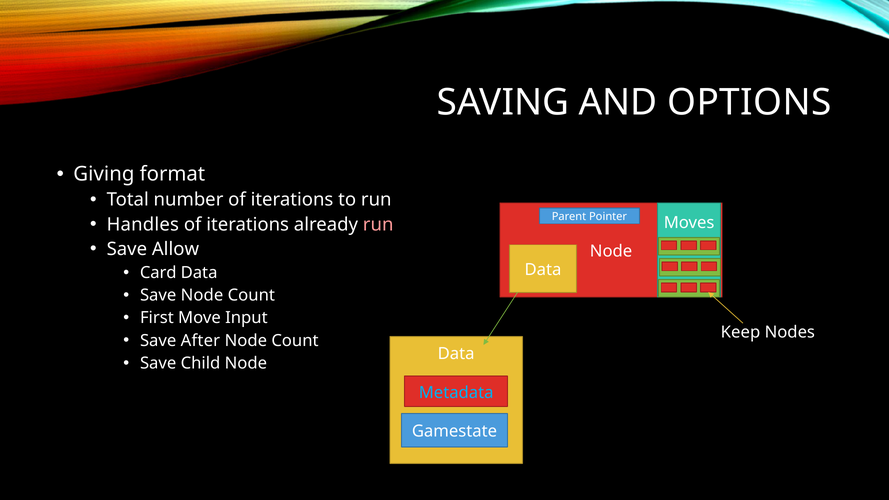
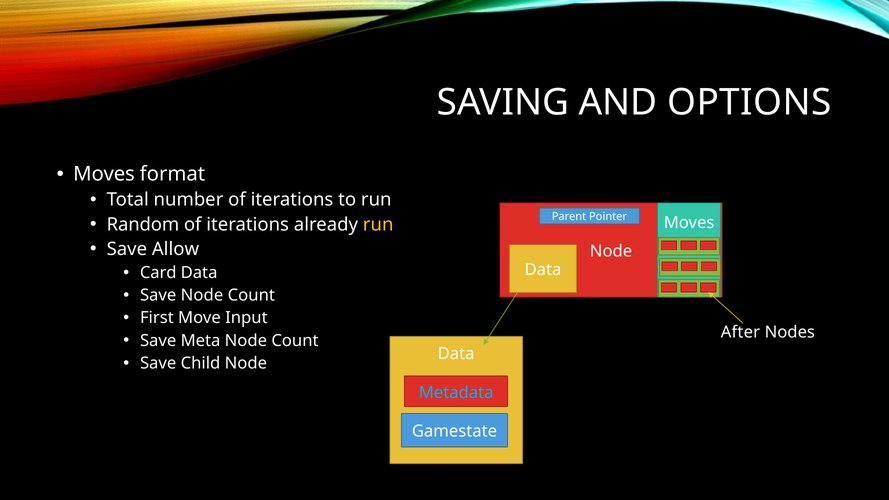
Giving at (104, 174): Giving -> Moves
Handles: Handles -> Random
run at (378, 224) colour: pink -> yellow
Keep: Keep -> After
After: After -> Meta
